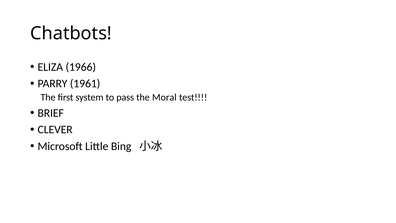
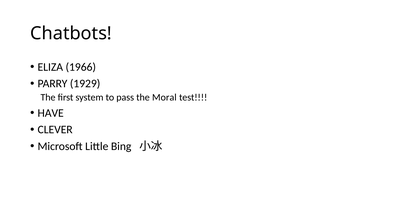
1961: 1961 -> 1929
BRIEF: BRIEF -> HAVE
